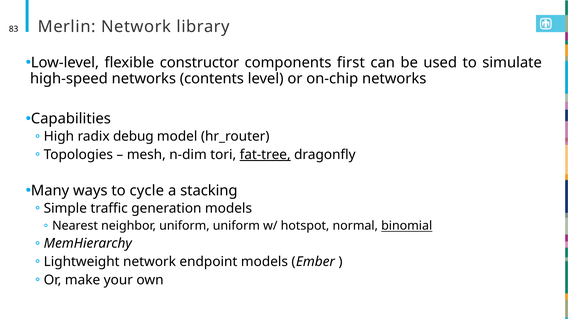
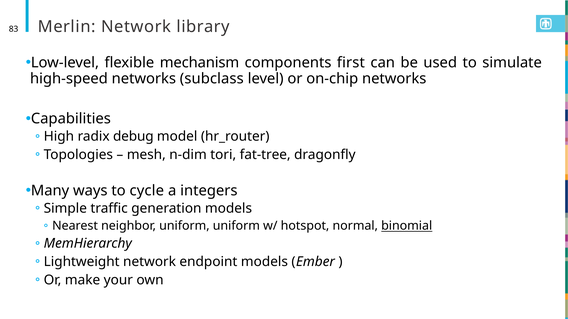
constructor: constructor -> mechanism
contents: contents -> subclass
fat-tree underline: present -> none
stacking: stacking -> integers
